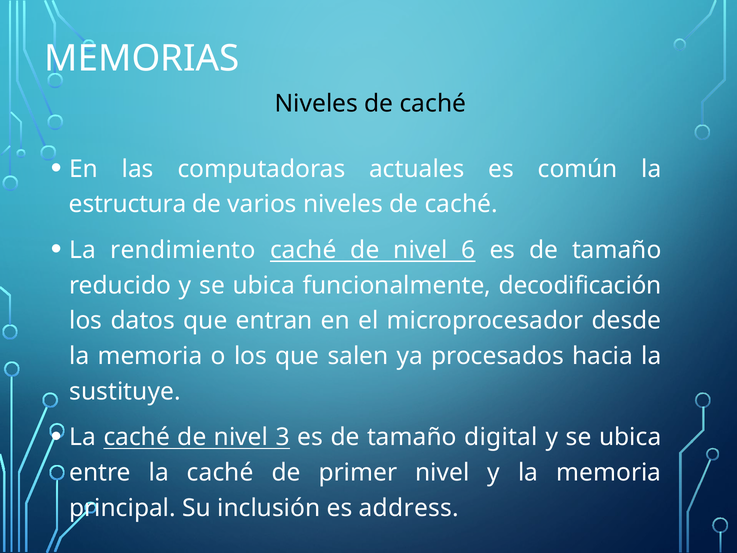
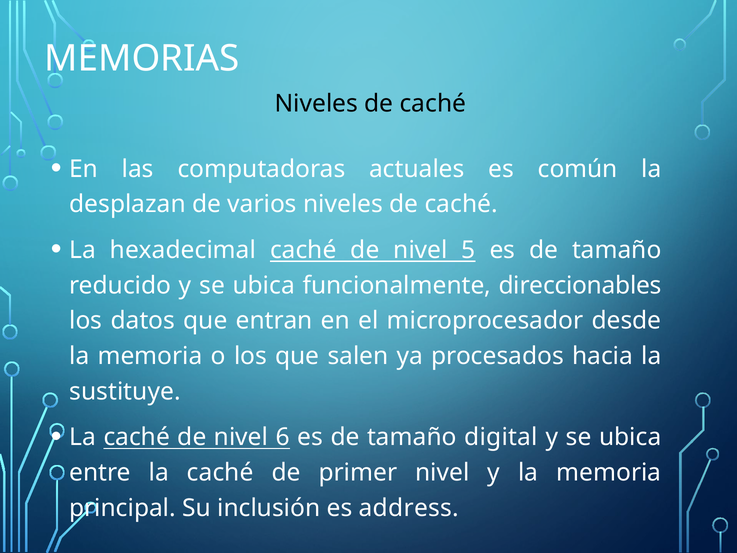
estructura: estructura -> desplazan
rendimiento: rendimiento -> hexadecimal
6: 6 -> 5
decodificación: decodificación -> direccionables
3: 3 -> 6
